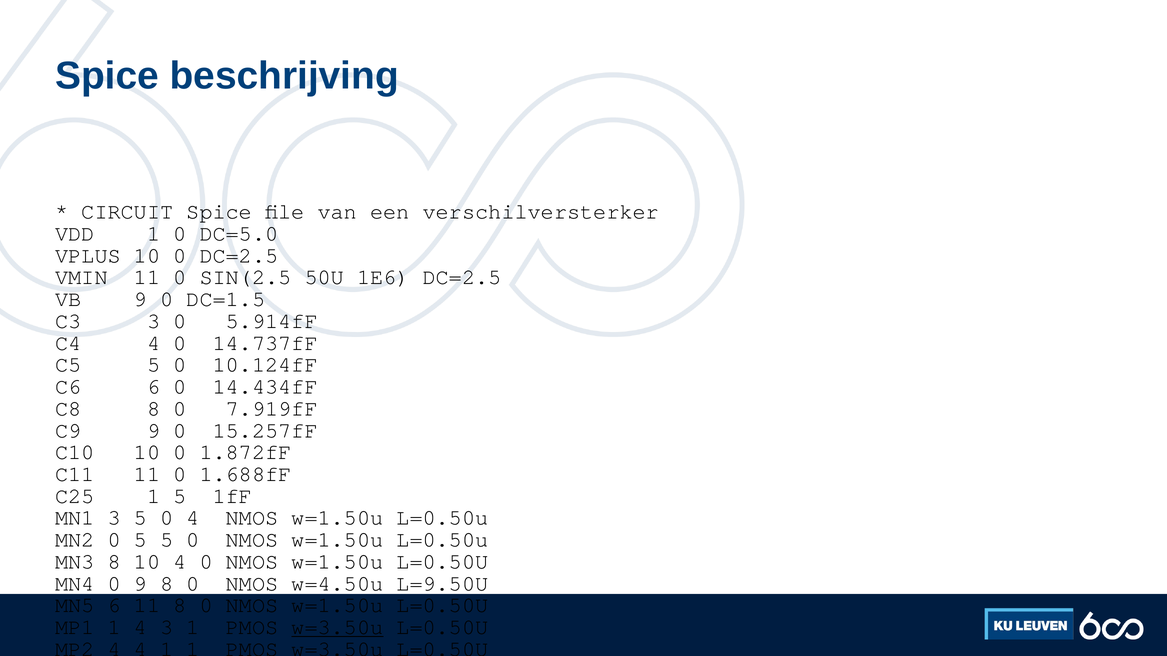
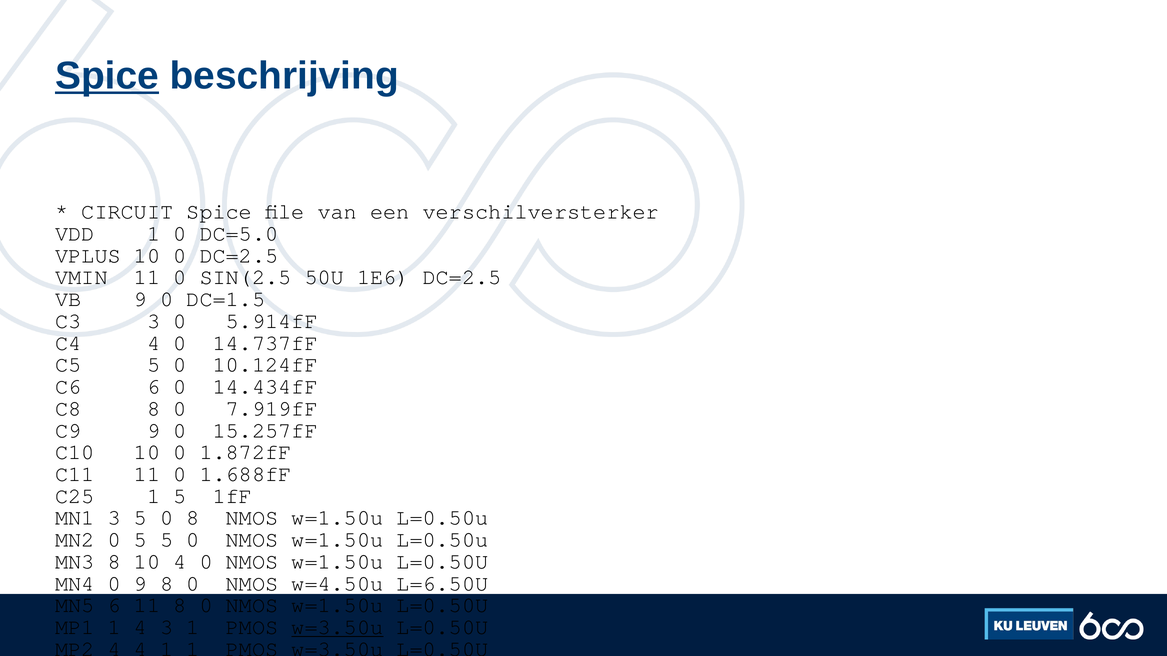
Spice at (107, 76) underline: none -> present
0 4: 4 -> 8
L=9.50U: L=9.50U -> L=6.50U
